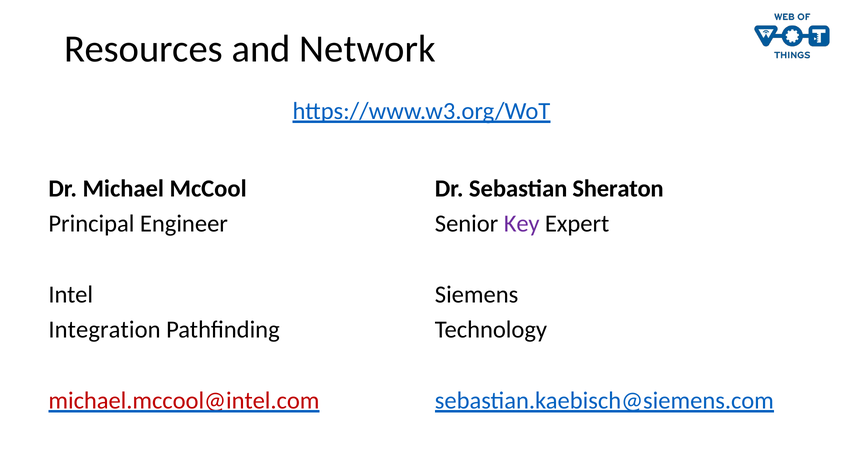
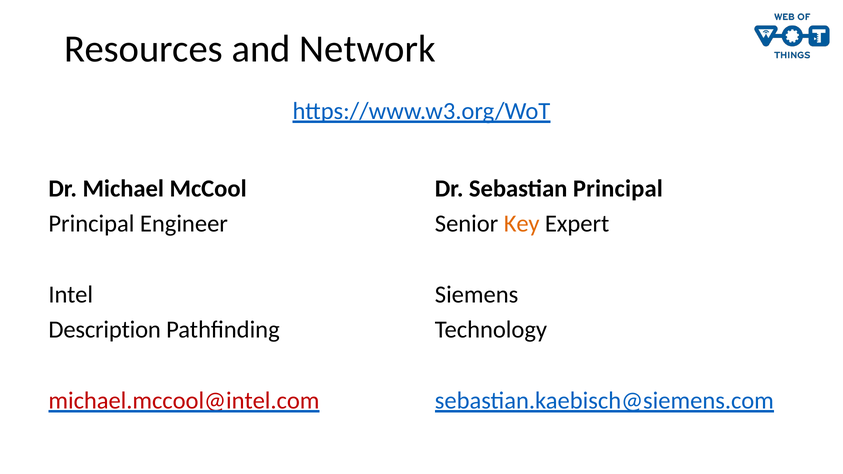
Sebastian Sheraton: Sheraton -> Principal
Key colour: purple -> orange
Integration: Integration -> Description
